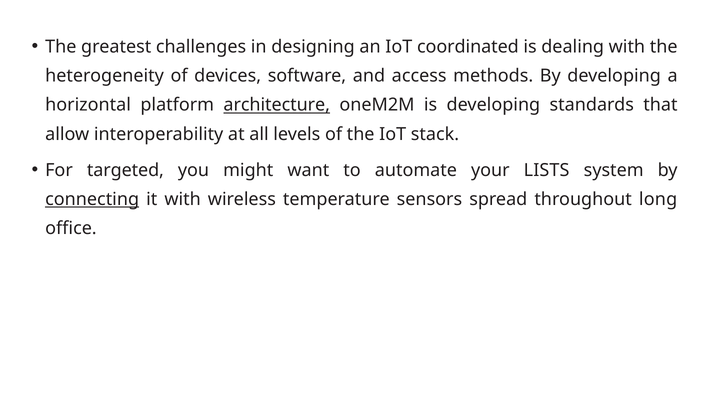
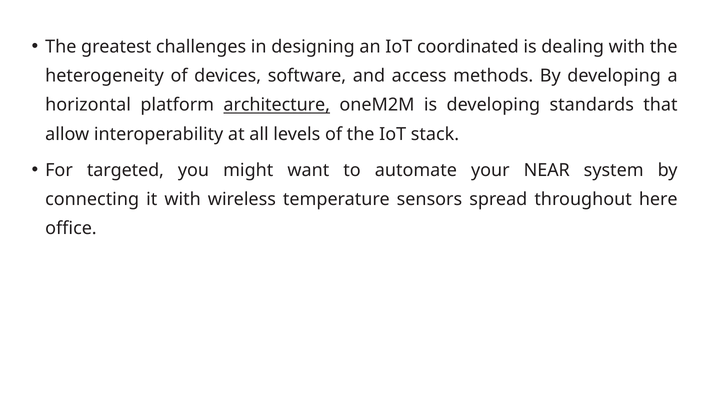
LISTS: LISTS -> NEAR
connecting underline: present -> none
long: long -> here
